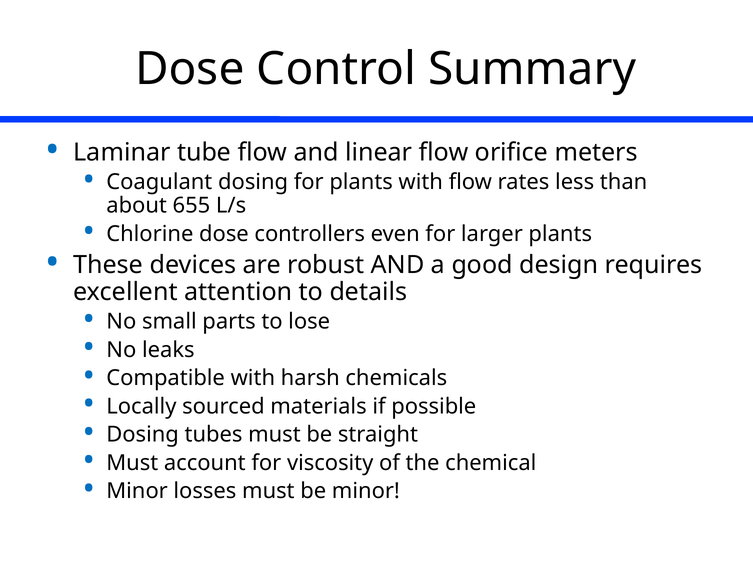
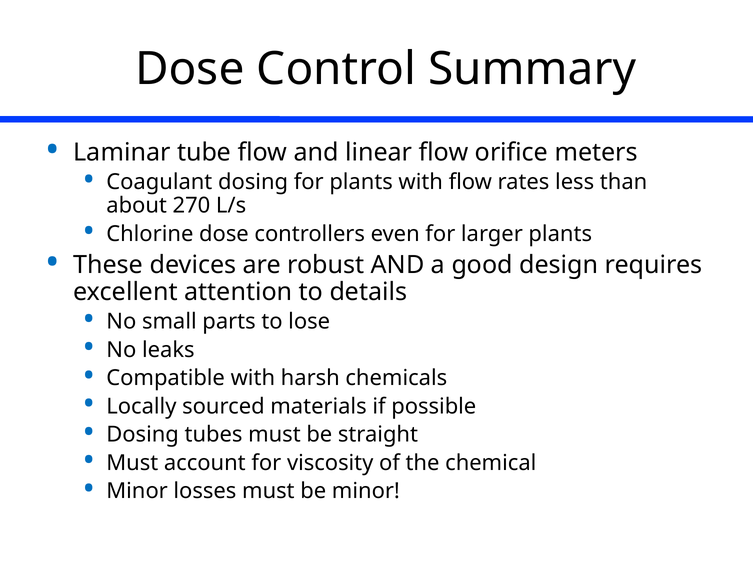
655: 655 -> 270
